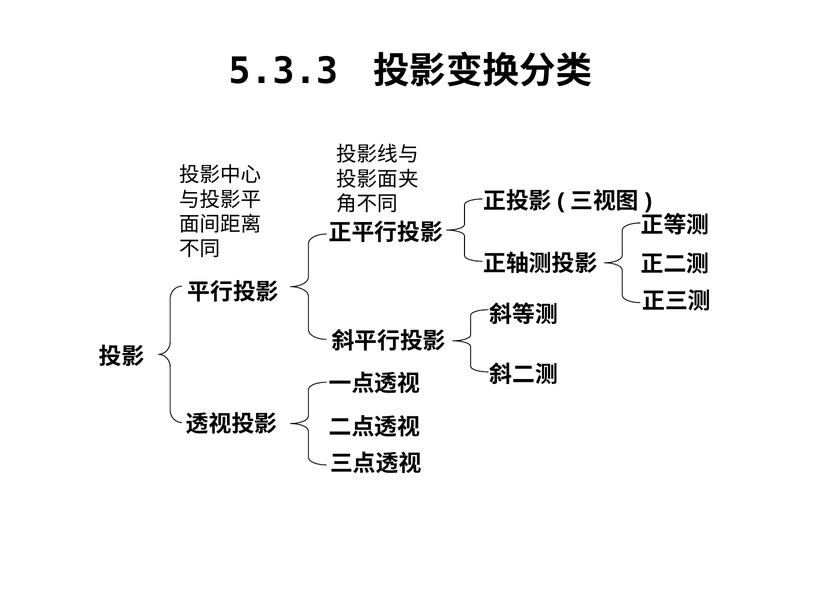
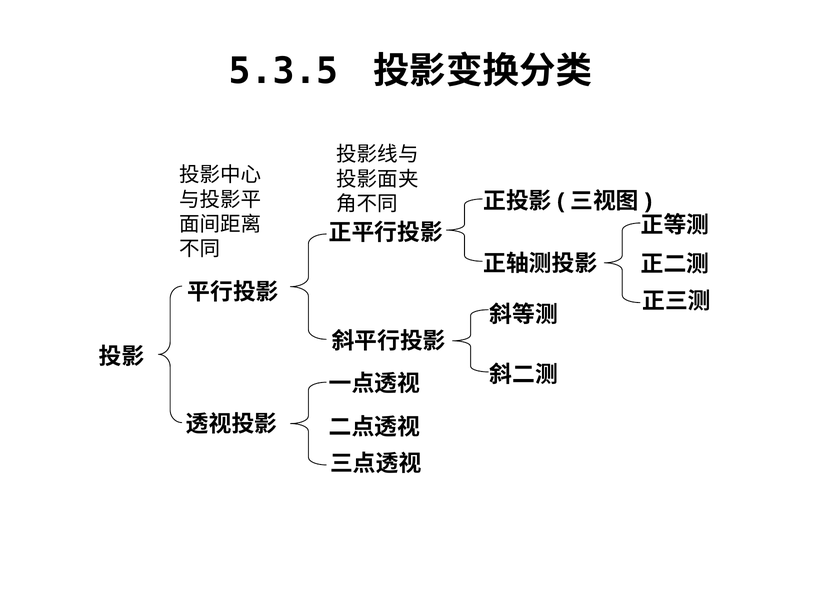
5.3.3: 5.3.3 -> 5.3.5
